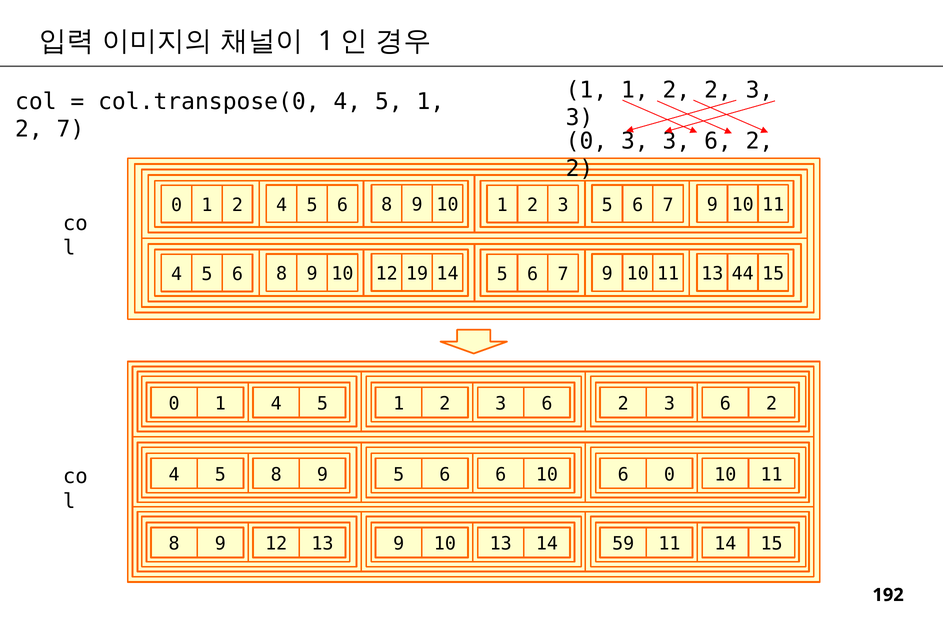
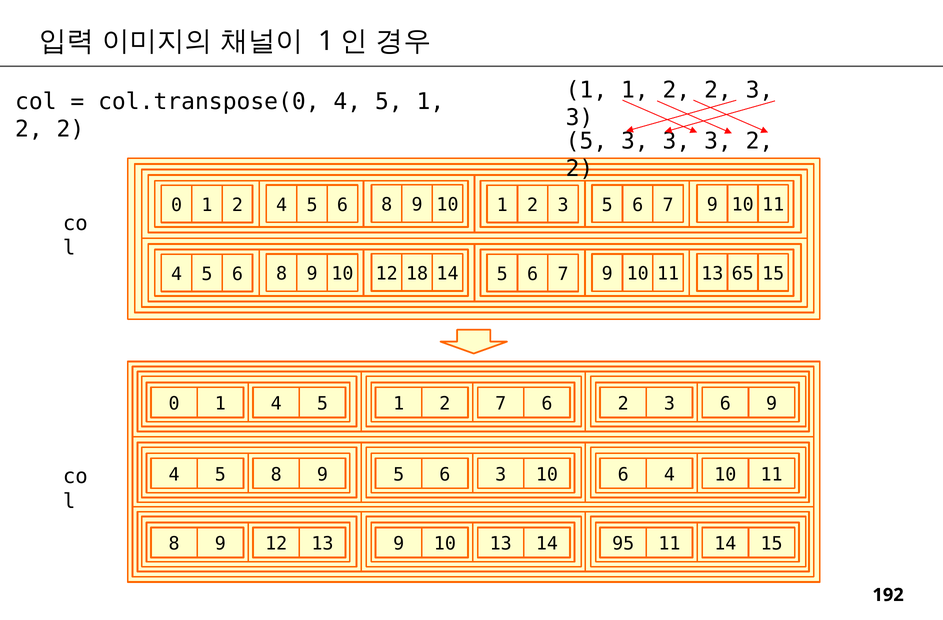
7 at (70, 129): 7 -> 2
0 at (586, 141): 0 -> 5
3 3 6: 6 -> 3
19: 19 -> 18
44: 44 -> 65
5 1 2 3: 3 -> 7
2 at (772, 403): 2 -> 9
6 6: 6 -> 3
6 0: 0 -> 4
59: 59 -> 95
